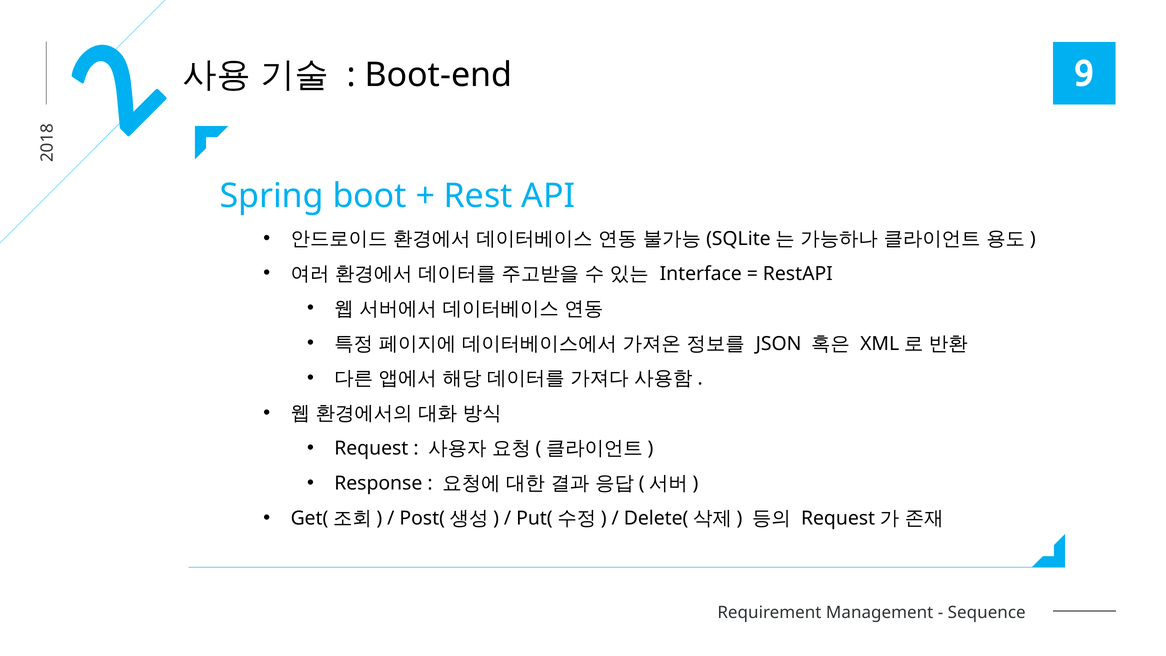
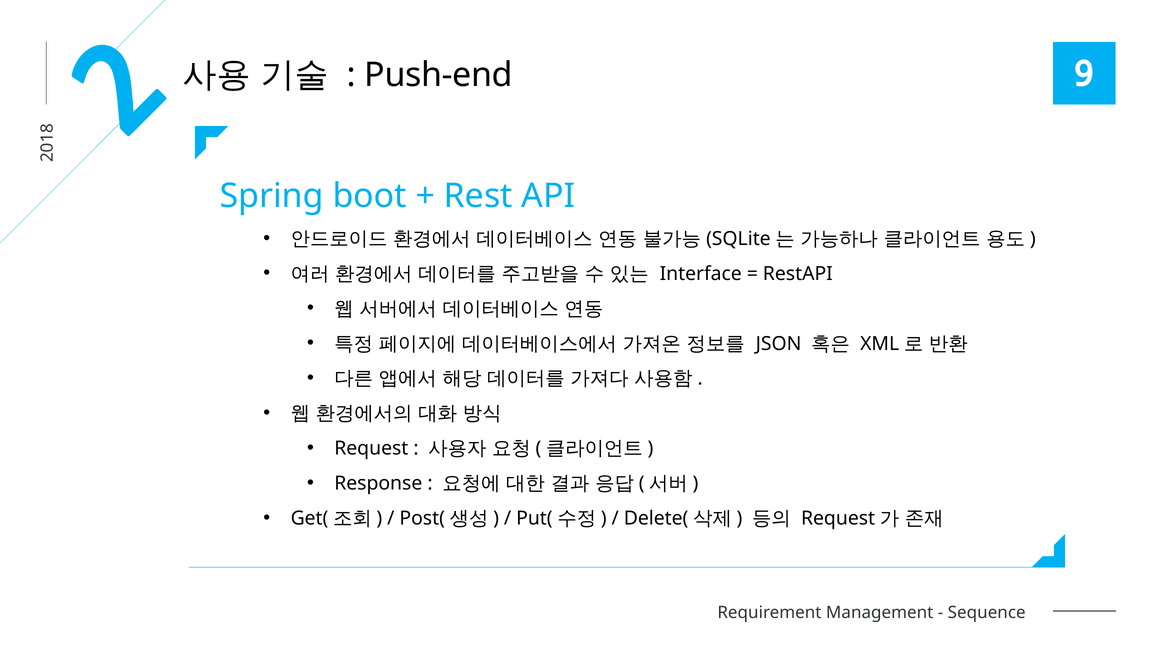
Boot-end: Boot-end -> Push-end
